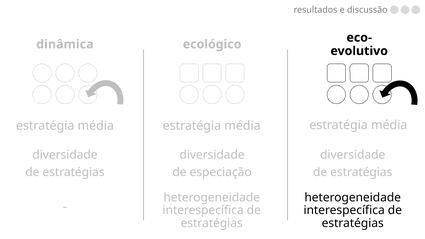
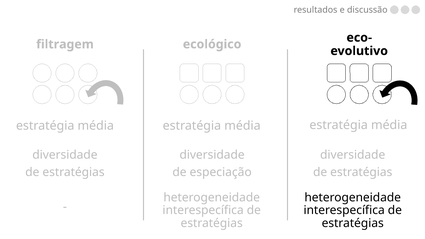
dinâmica: dinâmica -> filtragem
